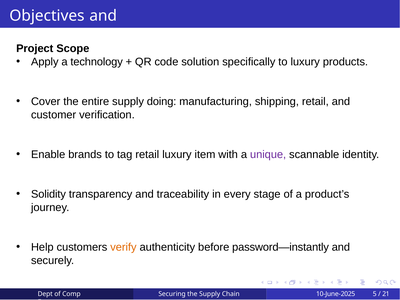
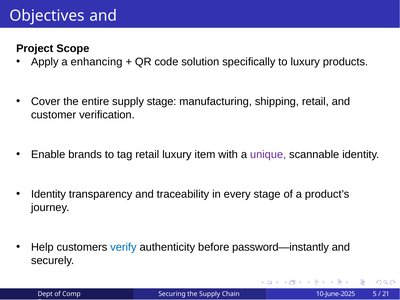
technology: technology -> enhancing
supply doing: doing -> stage
Solidity at (48, 194): Solidity -> Identity
verify colour: orange -> blue
